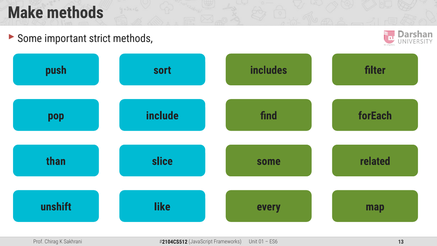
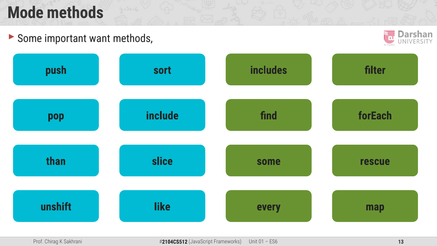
Make: Make -> Mode
strict: strict -> want
related: related -> rescue
